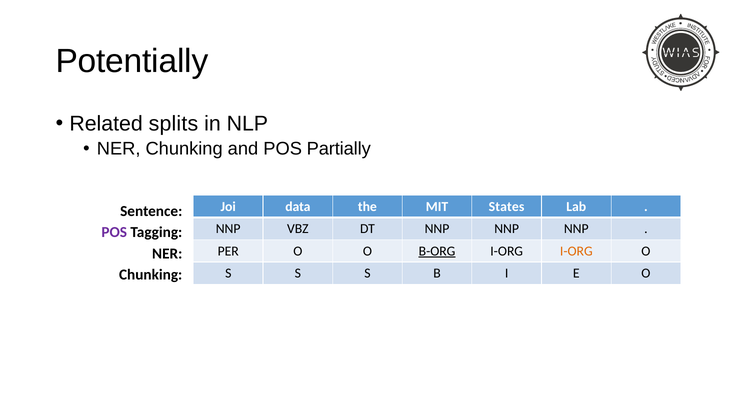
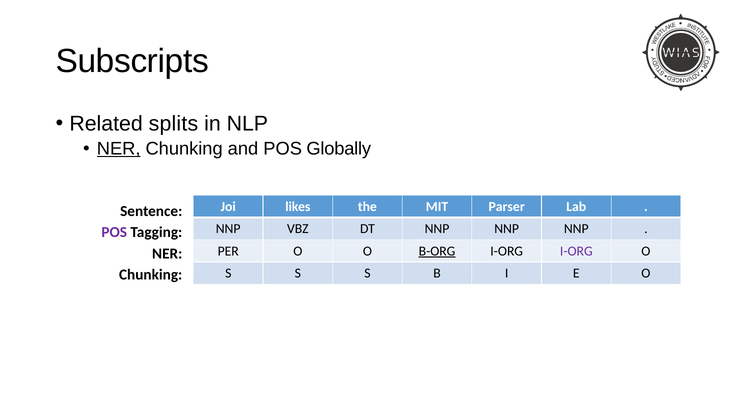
Potentially: Potentially -> Subscripts
NER at (119, 149) underline: none -> present
Partially: Partially -> Globally
data: data -> likes
States: States -> Parser
I-ORG at (576, 251) colour: orange -> purple
